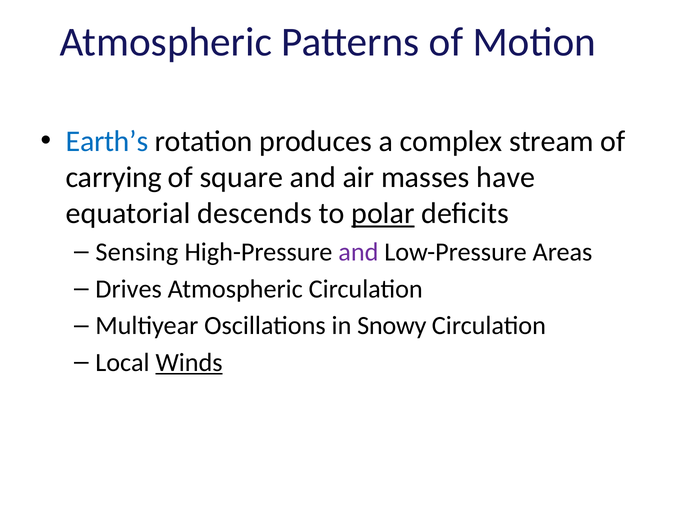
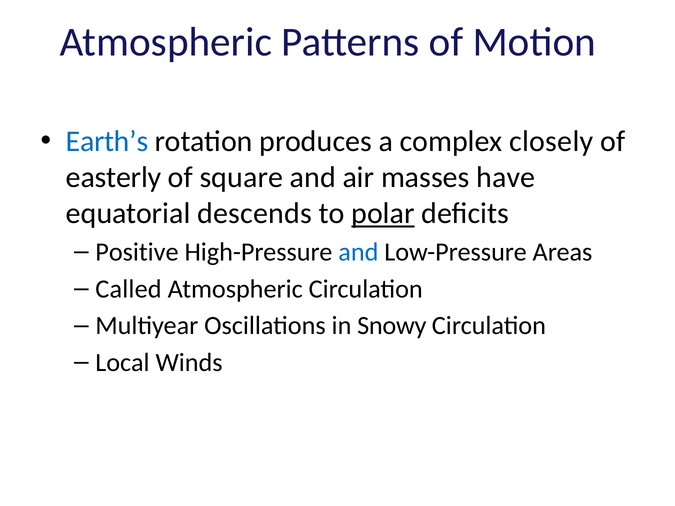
stream: stream -> closely
carrying: carrying -> easterly
Sensing: Sensing -> Positive
and at (358, 252) colour: purple -> blue
Drives: Drives -> Called
Winds underline: present -> none
